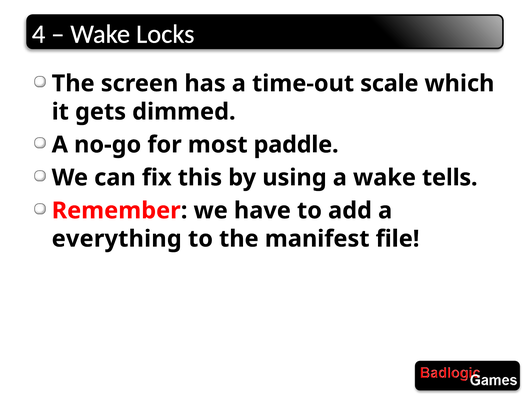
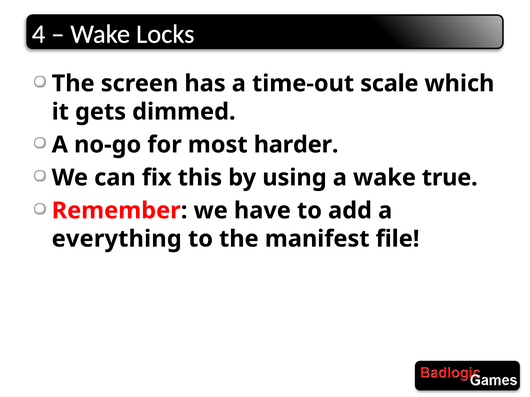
paddle: paddle -> harder
tells: tells -> true
